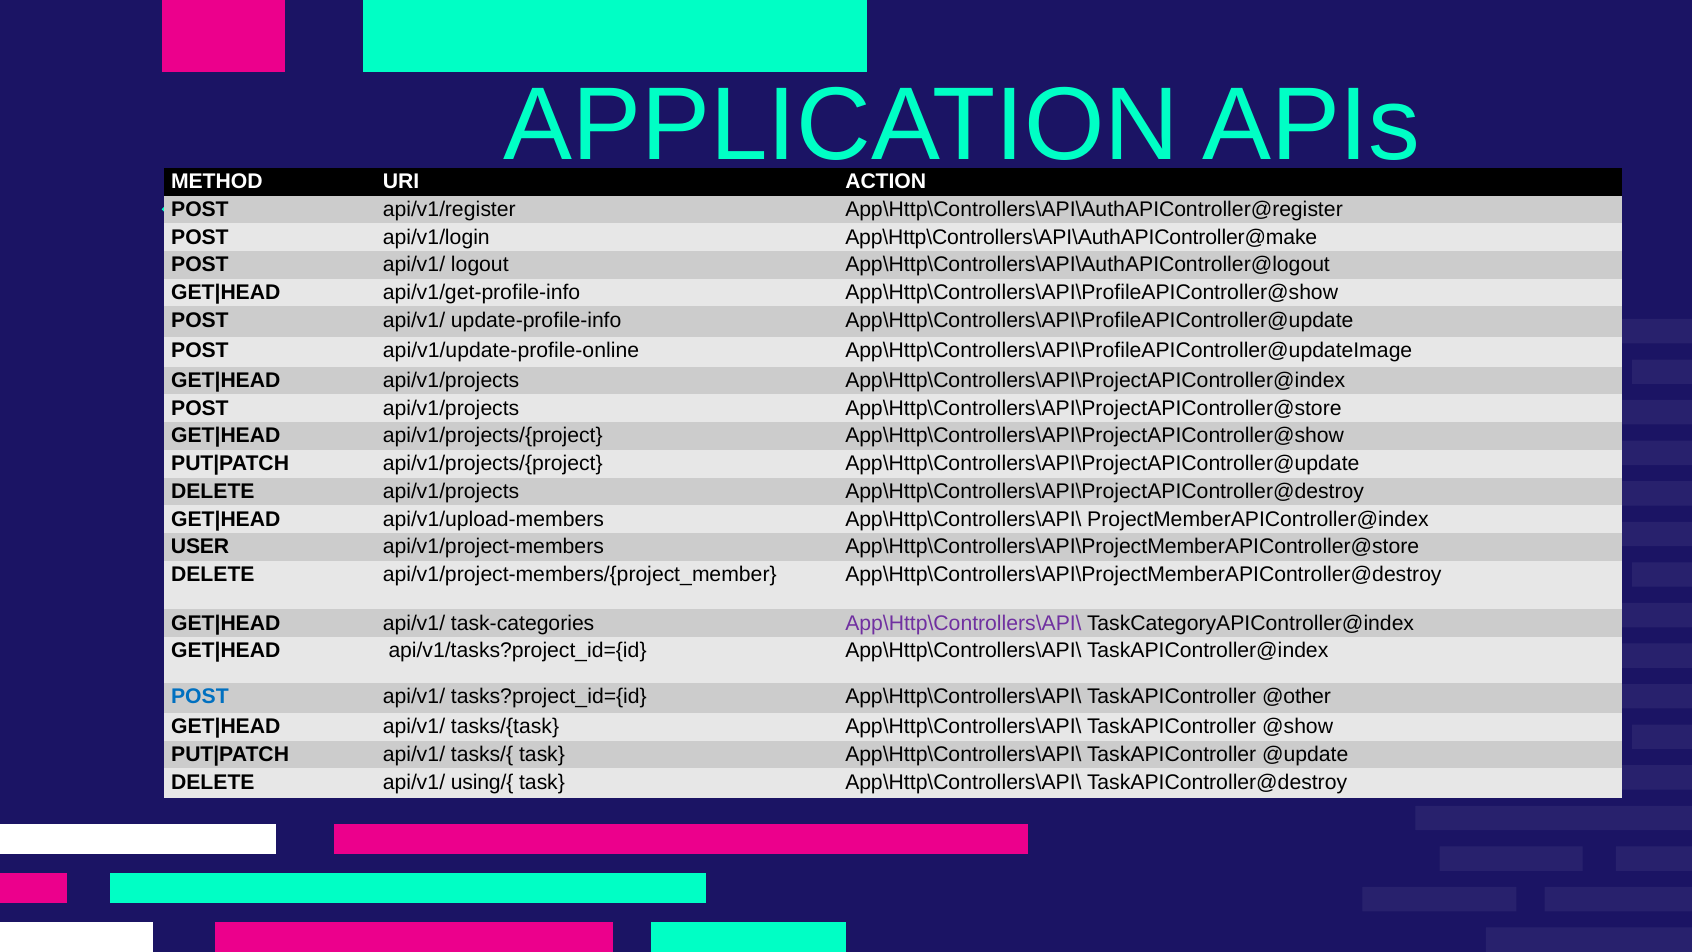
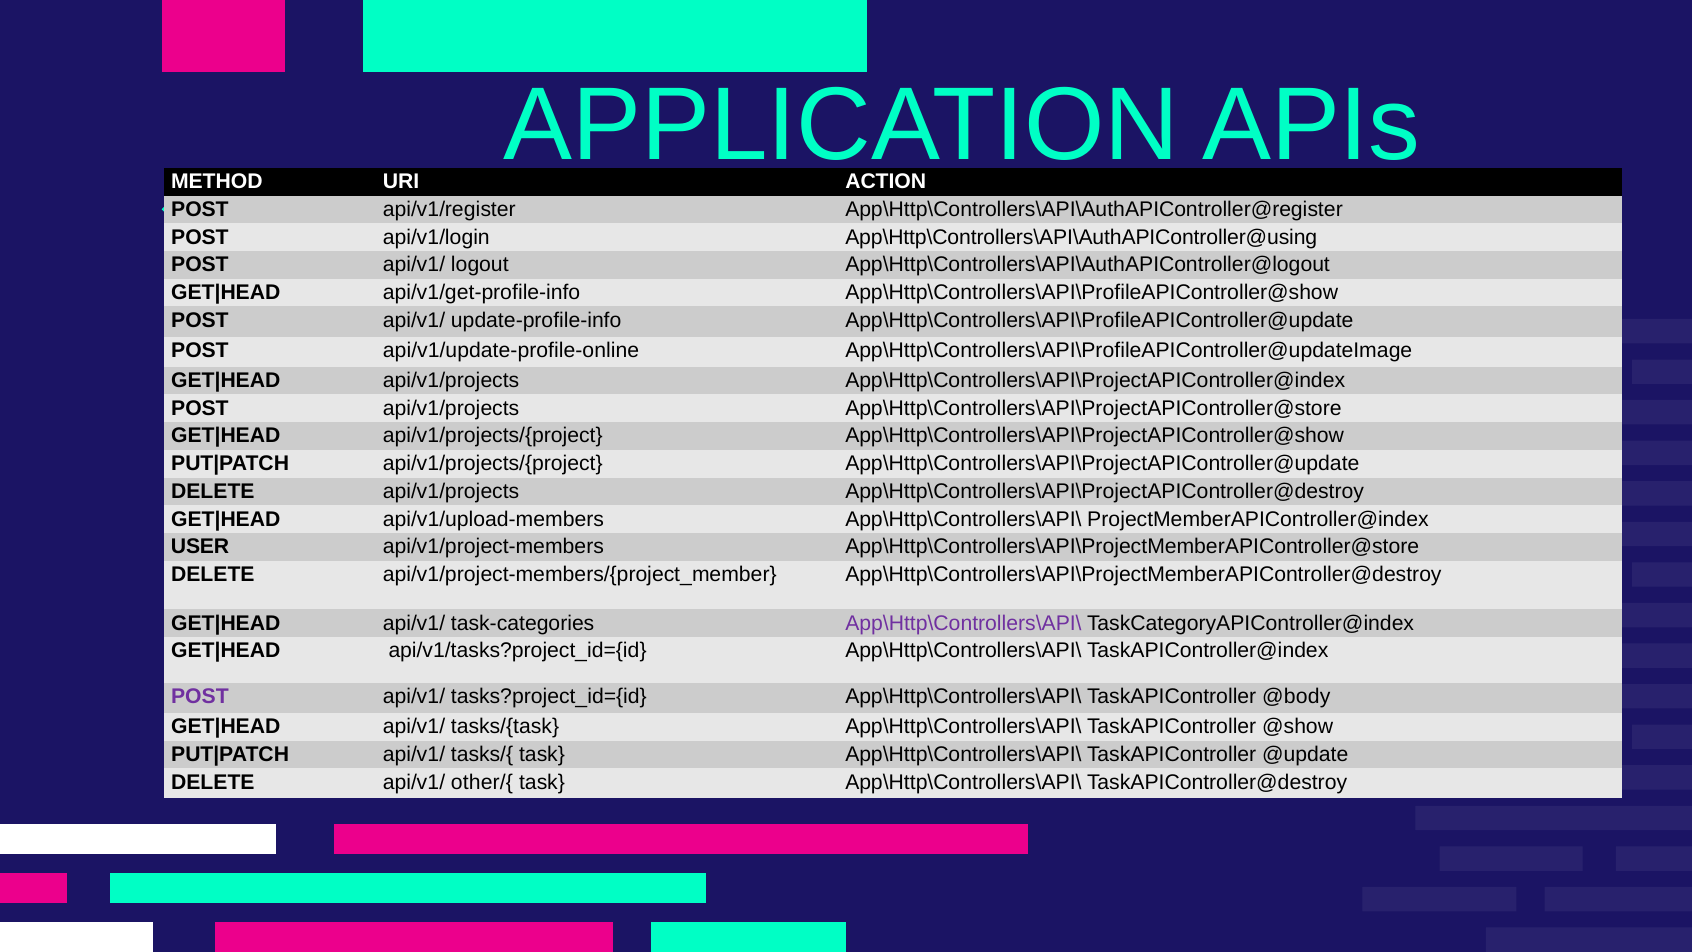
App\Http\Controllers\API\AuthAPIController@make: App\Http\Controllers\API\AuthAPIController@make -> App\Http\Controllers\API\AuthAPIController@using
POST at (200, 696) colour: blue -> purple
@other: @other -> @body
using/{: using/{ -> other/{
